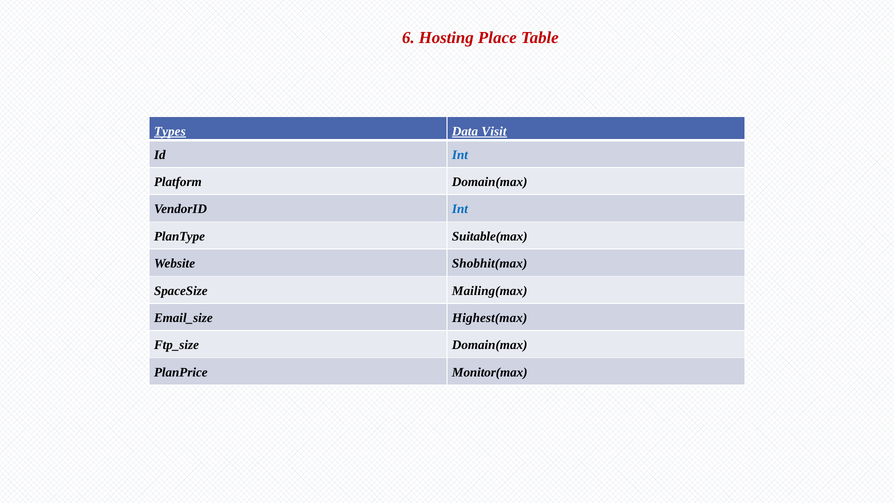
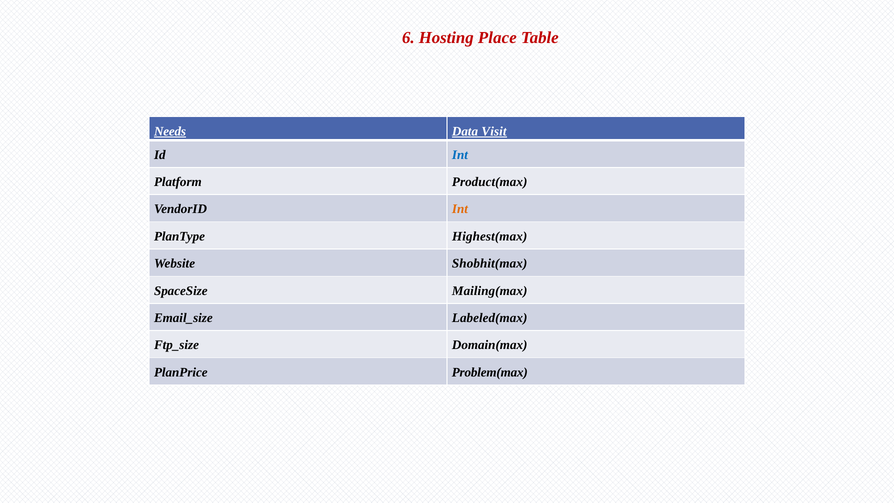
Types: Types -> Needs
Platform Domain(max: Domain(max -> Product(max
Int at (460, 209) colour: blue -> orange
Suitable(max: Suitable(max -> Highest(max
Highest(max: Highest(max -> Labeled(max
Monitor(max: Monitor(max -> Problem(max
